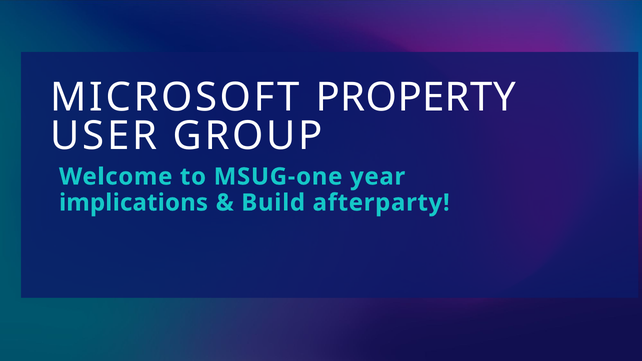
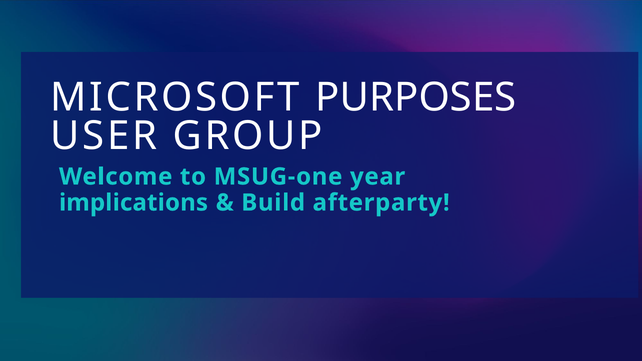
PROPERTY: PROPERTY -> PURPOSES
